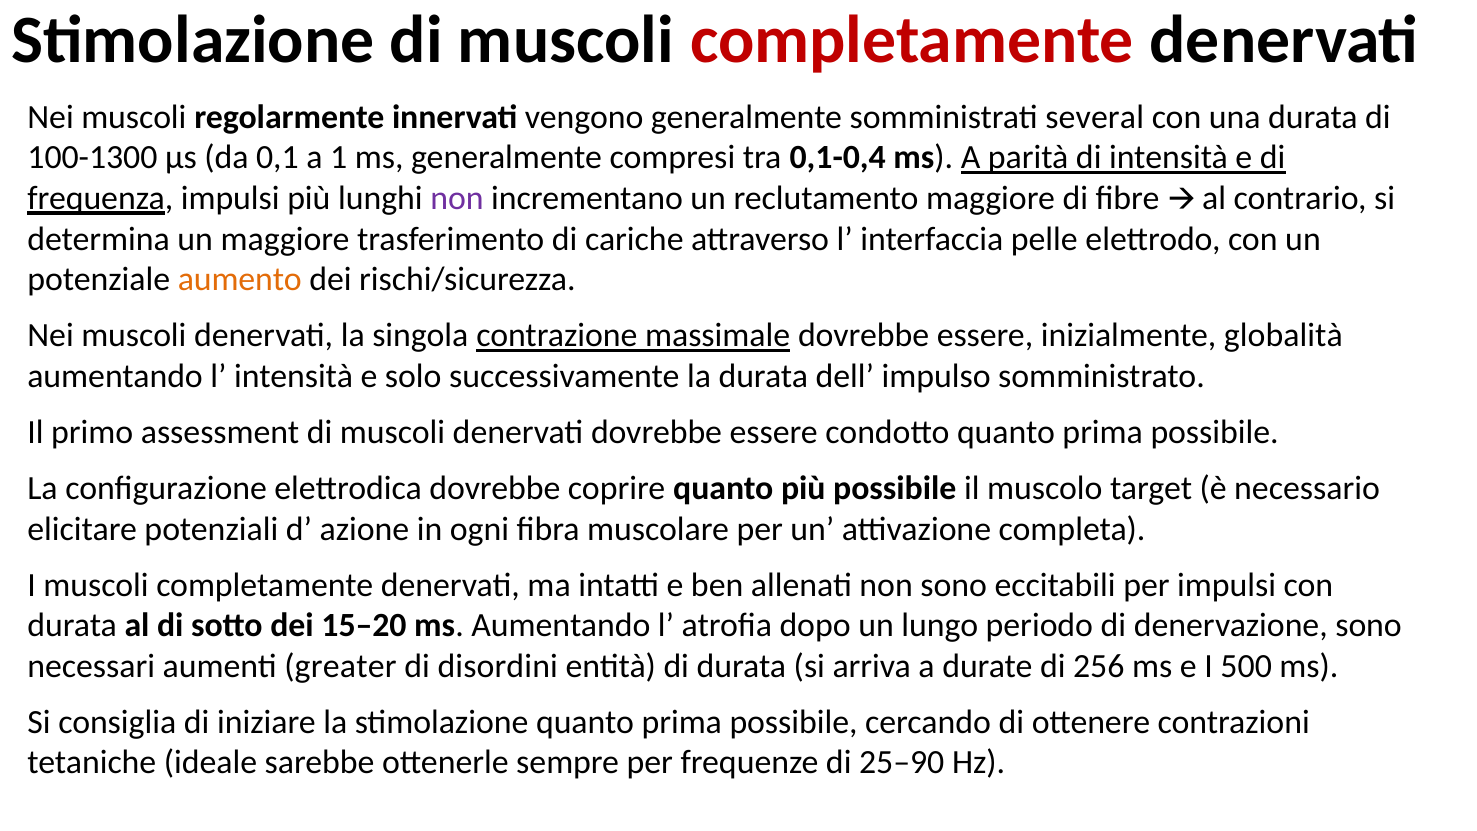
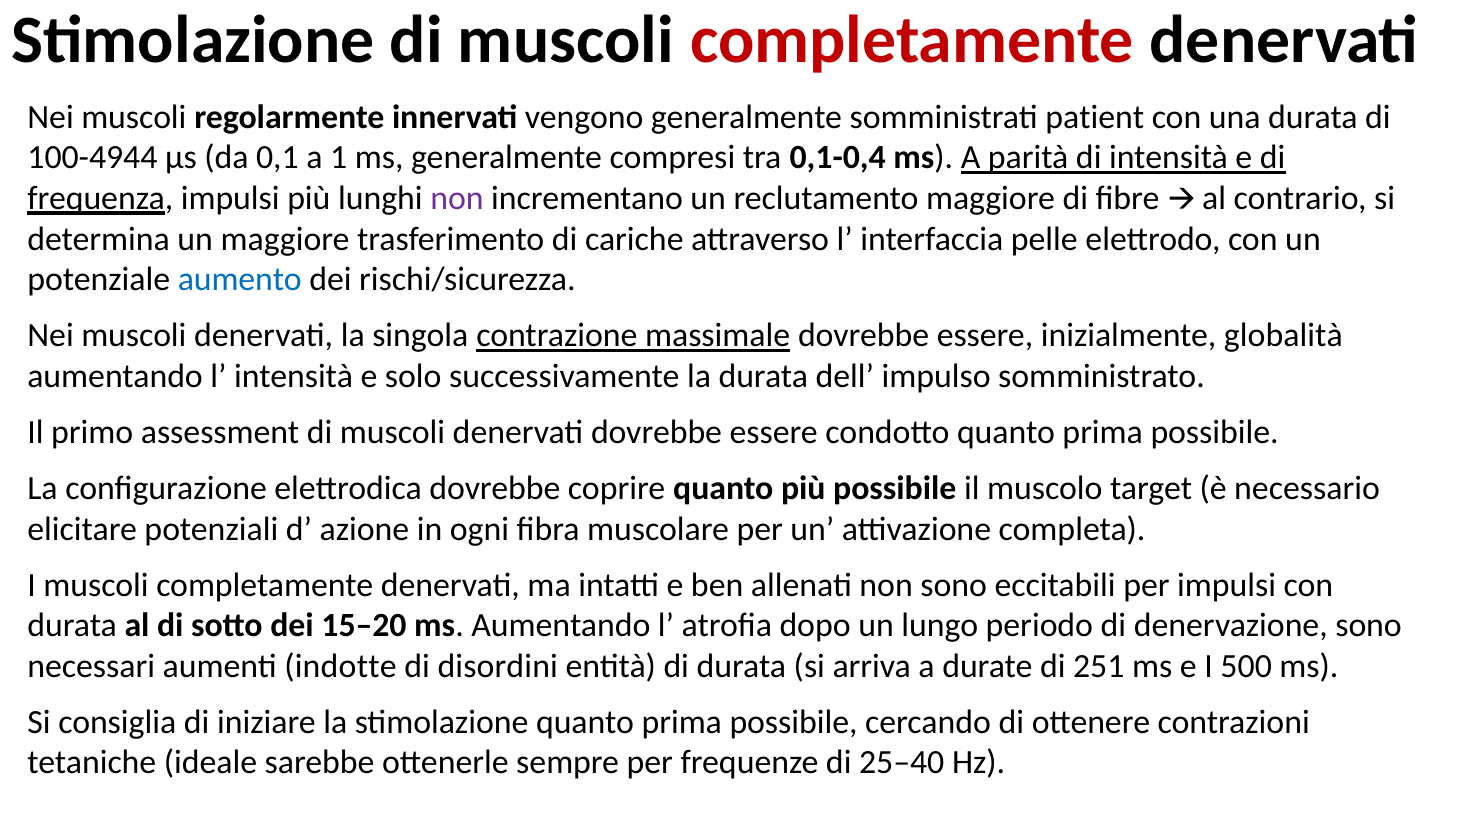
several: several -> patient
100-1300: 100-1300 -> 100-4944
aumento colour: orange -> blue
greater: greater -> indotte
256: 256 -> 251
25–90: 25–90 -> 25–40
